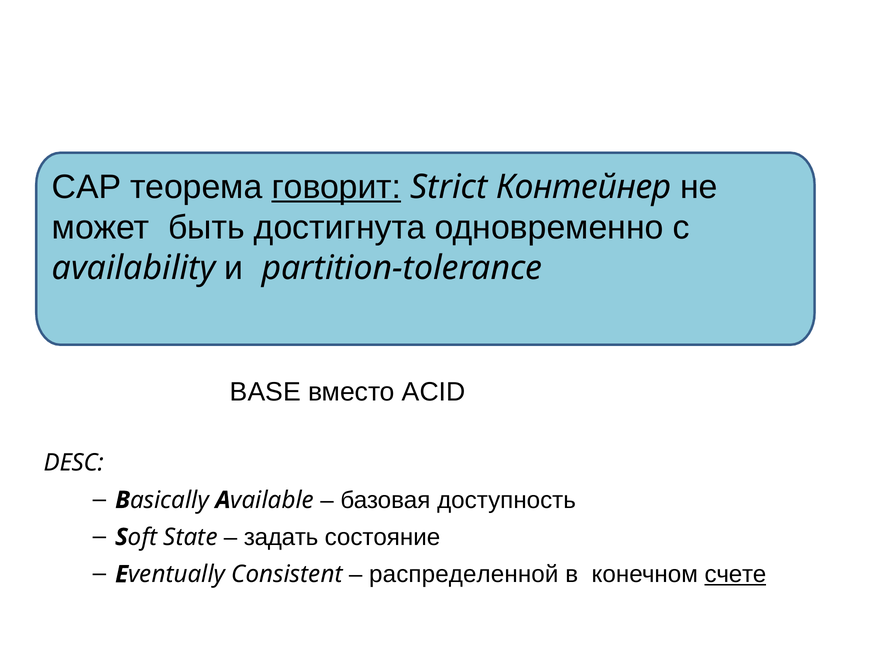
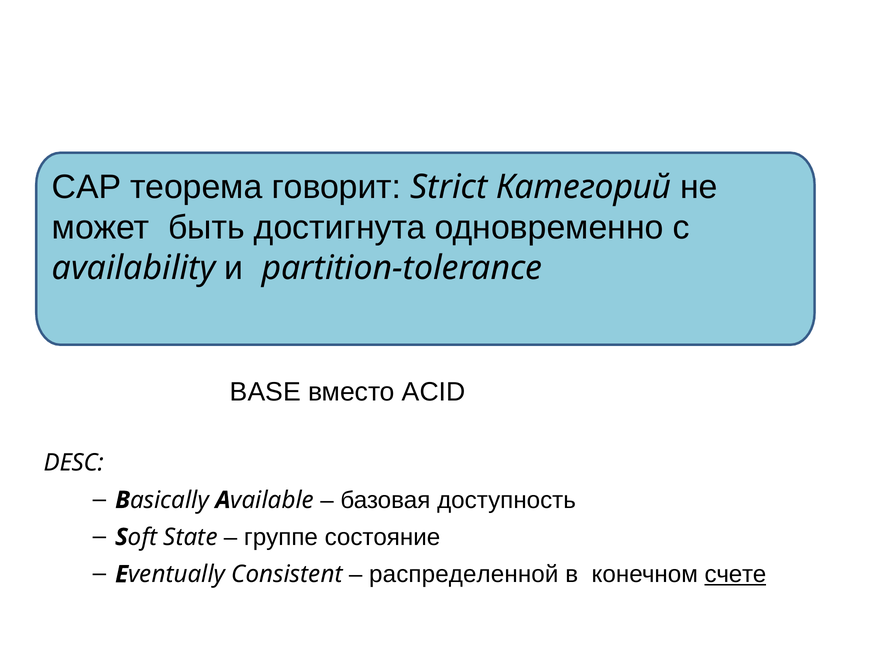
говорит underline: present -> none
Контейнер: Контейнер -> Категорий
задать: задать -> группе
